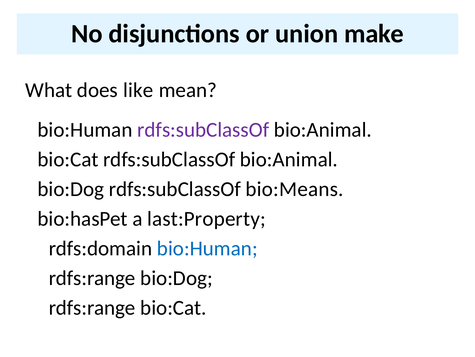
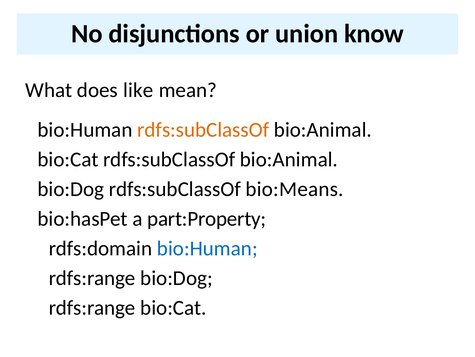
make: make -> know
rdfs:subClassOf at (203, 130) colour: purple -> orange
last:Property: last:Property -> part:Property
